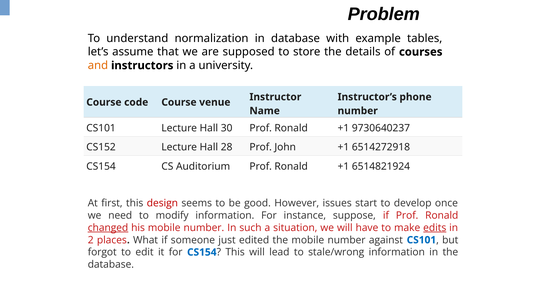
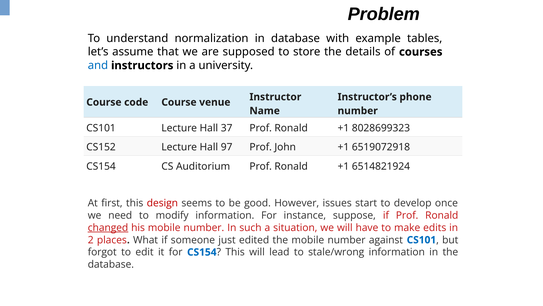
and colour: orange -> blue
30: 30 -> 37
9730640237: 9730640237 -> 8028699323
28: 28 -> 97
6514272918: 6514272918 -> 6519072918
edits underline: present -> none
